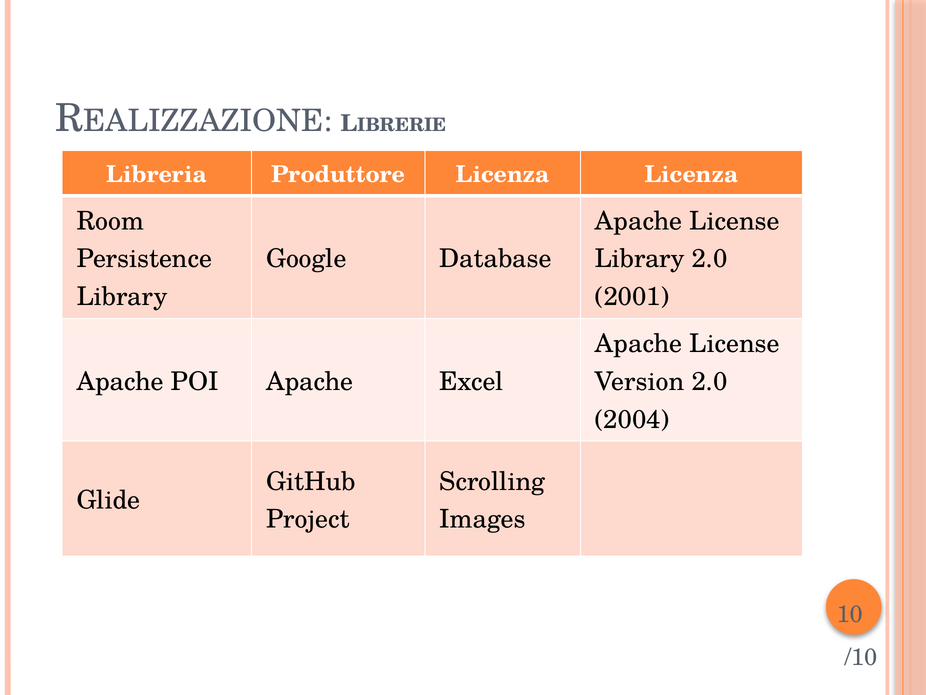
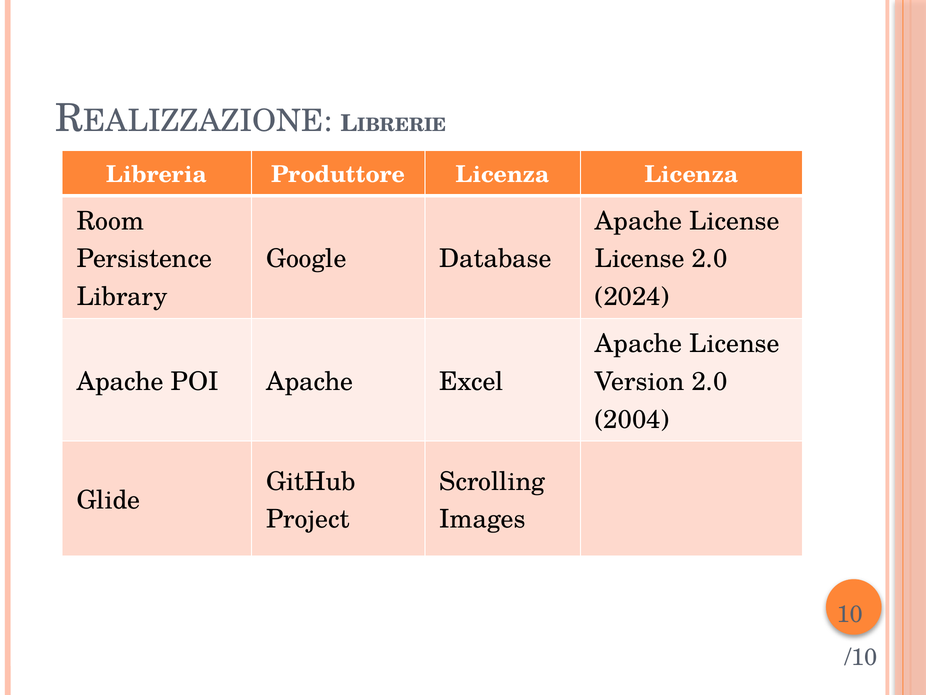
Library at (640, 259): Library -> License
2001: 2001 -> 2024
